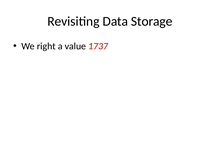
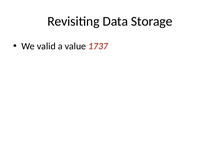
right: right -> valid
